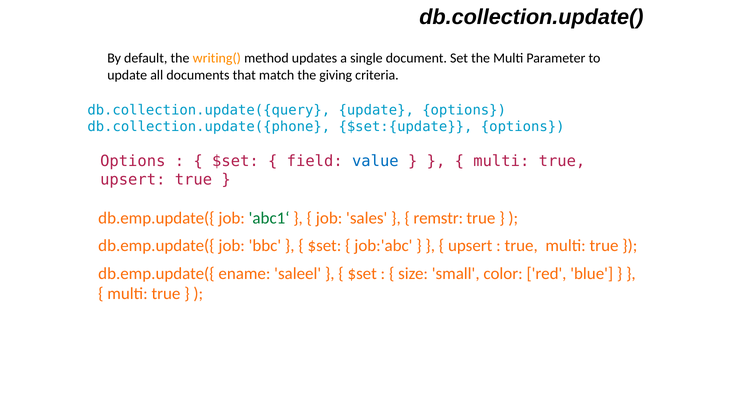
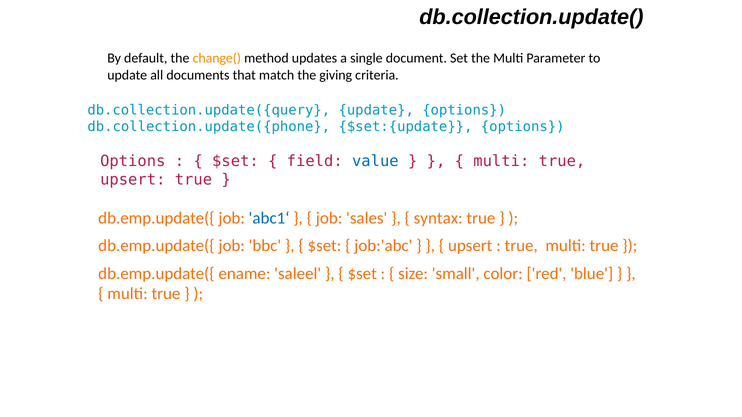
writing(: writing( -> change(
abc1‘ colour: green -> blue
remstr: remstr -> syntax
